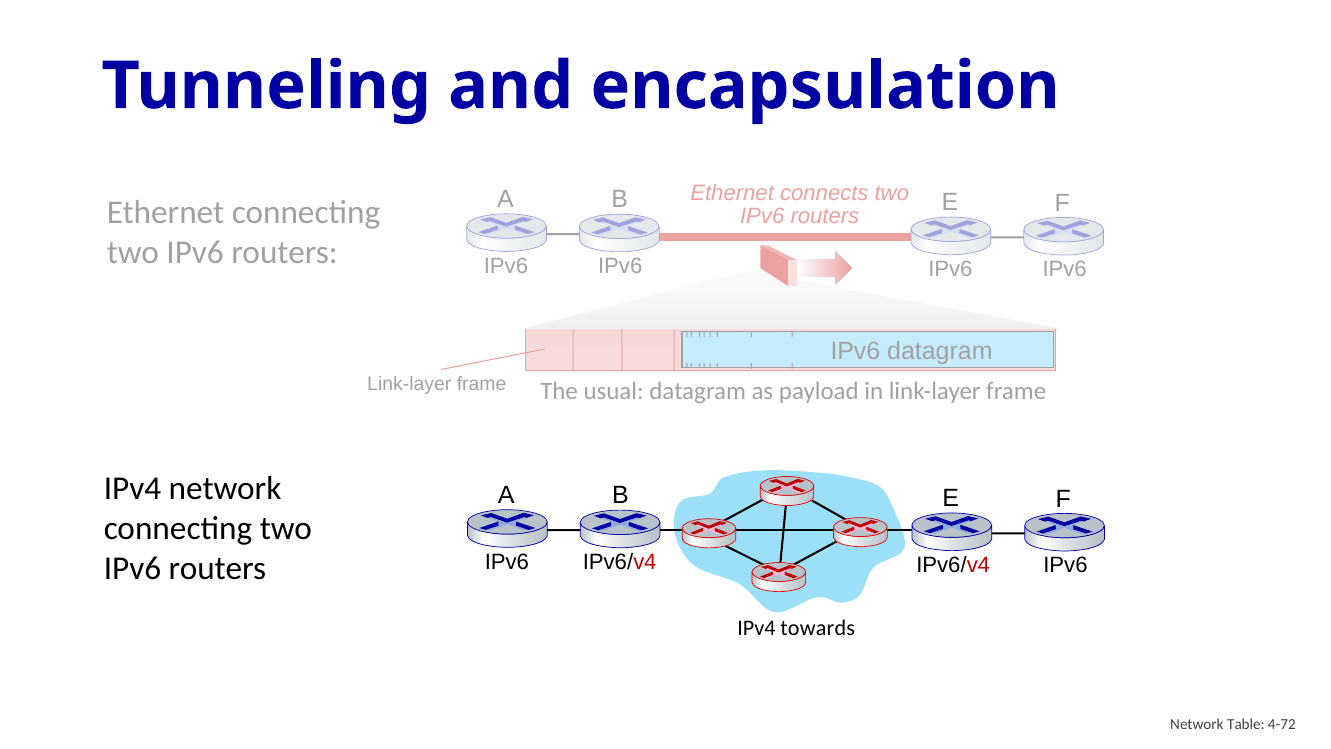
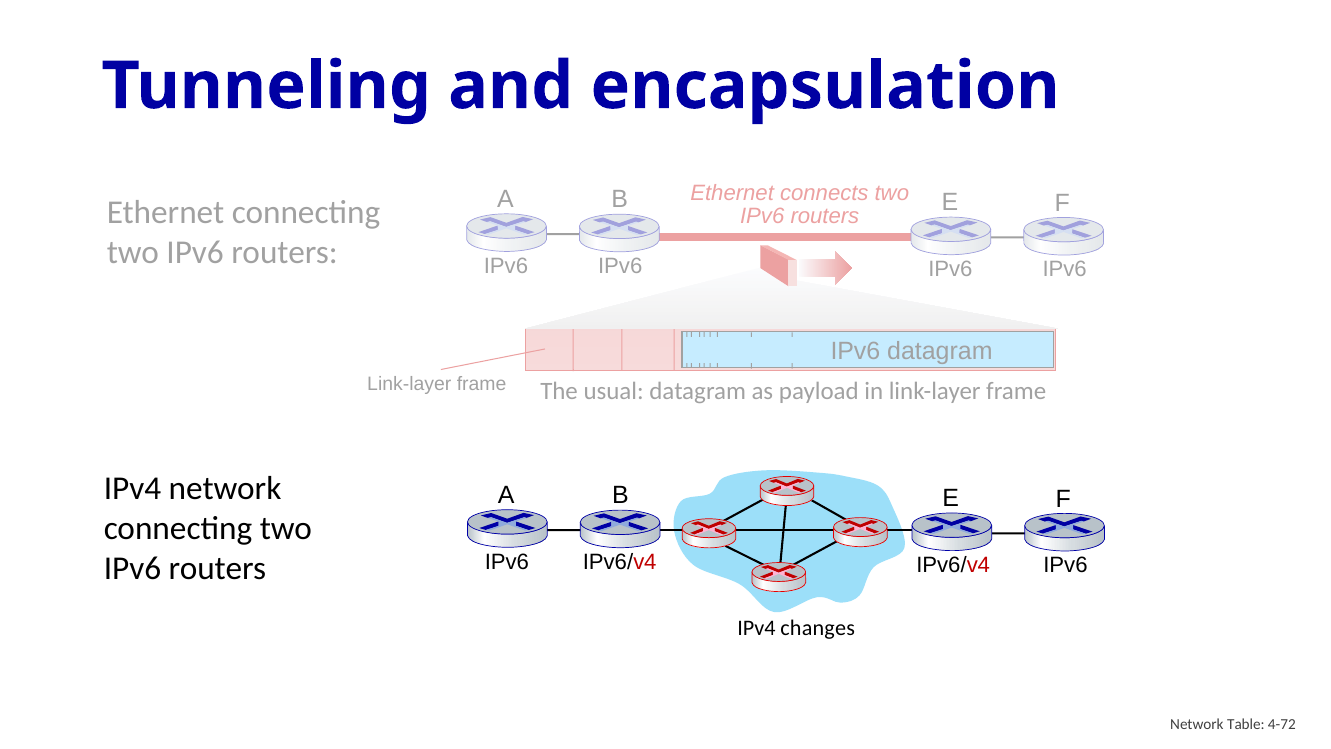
towards: towards -> changes
